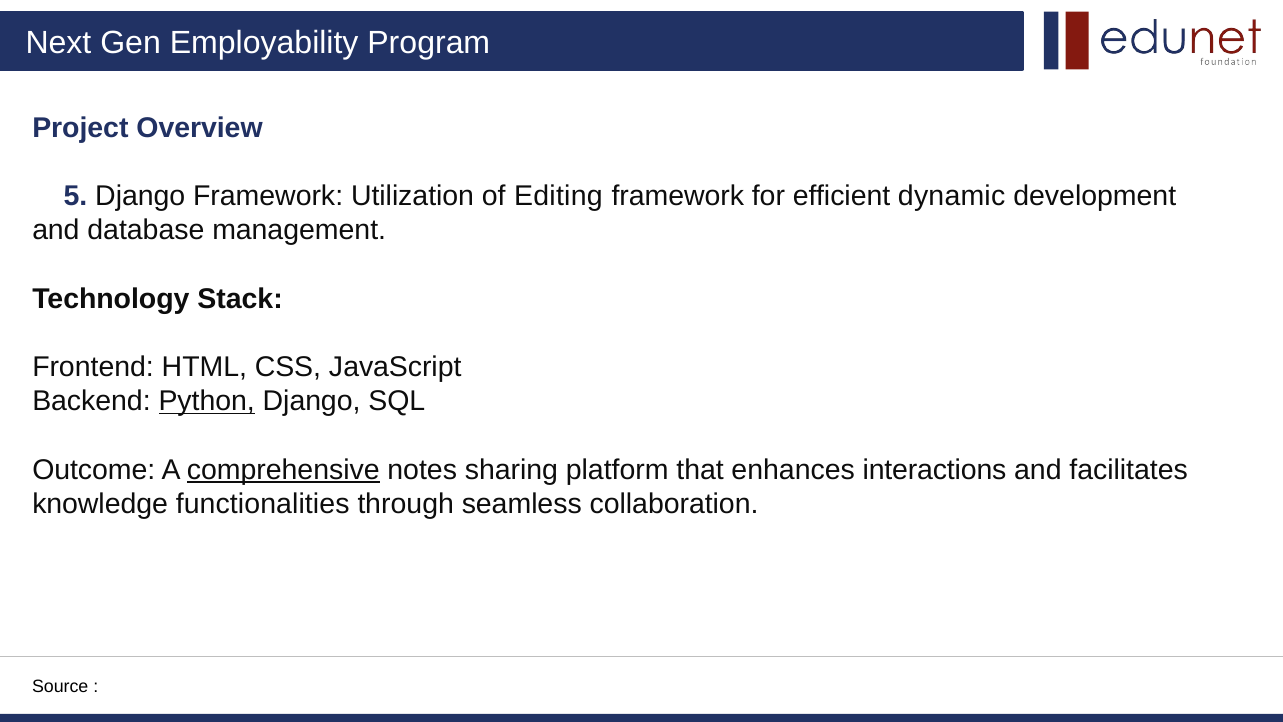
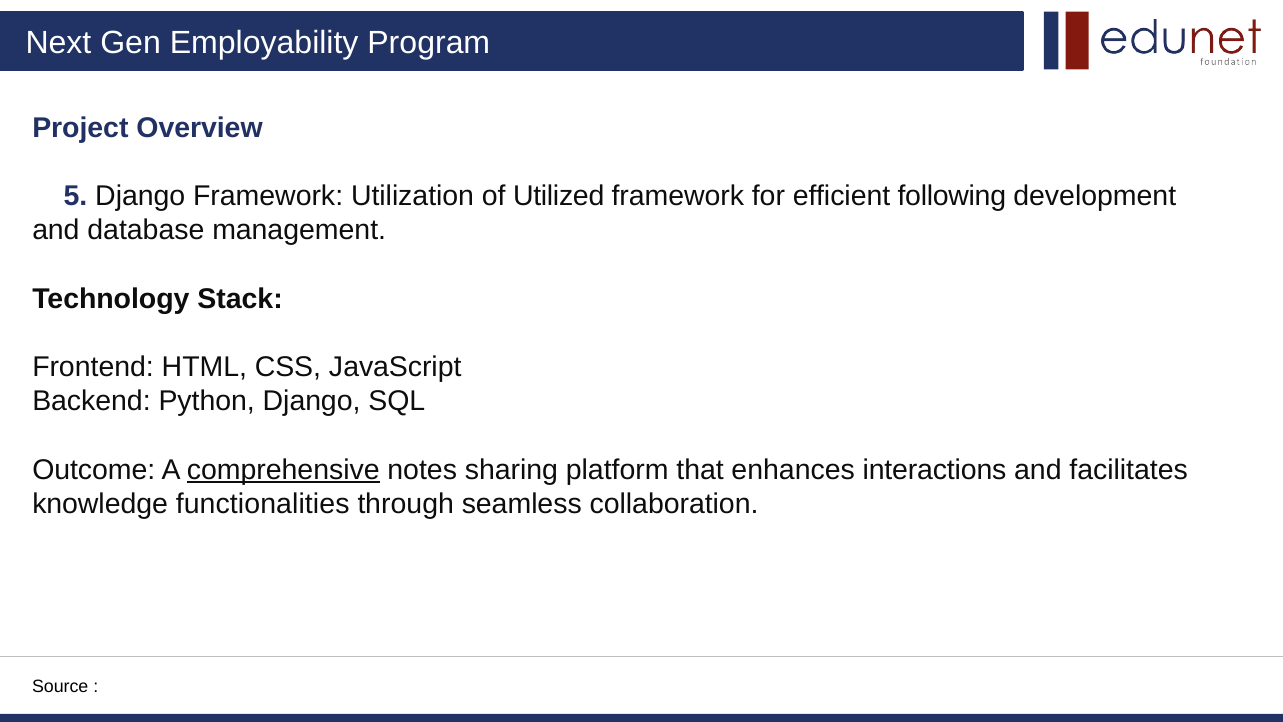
Editing: Editing -> Utilized
dynamic: dynamic -> following
Python underline: present -> none
